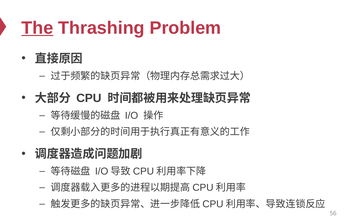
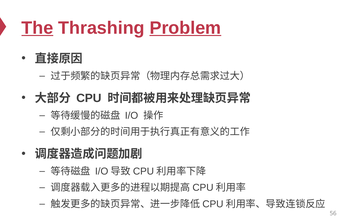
Problem underline: none -> present
